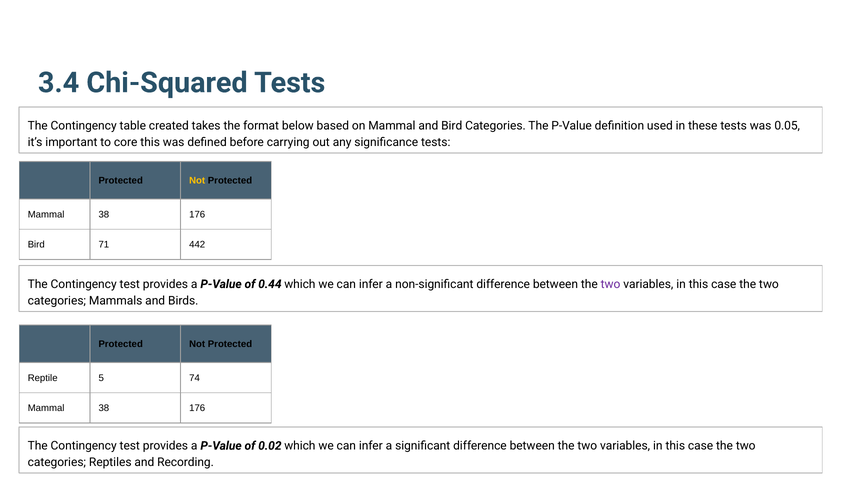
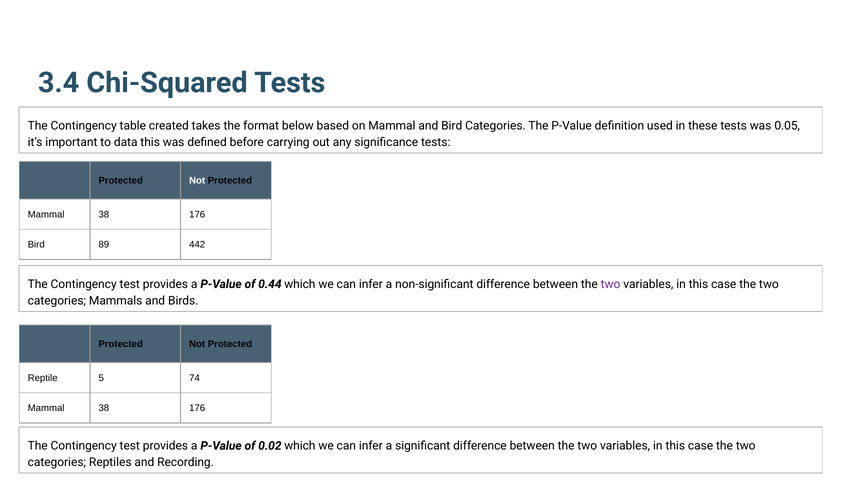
core: core -> data
Not at (197, 180) colour: yellow -> white
71: 71 -> 89
